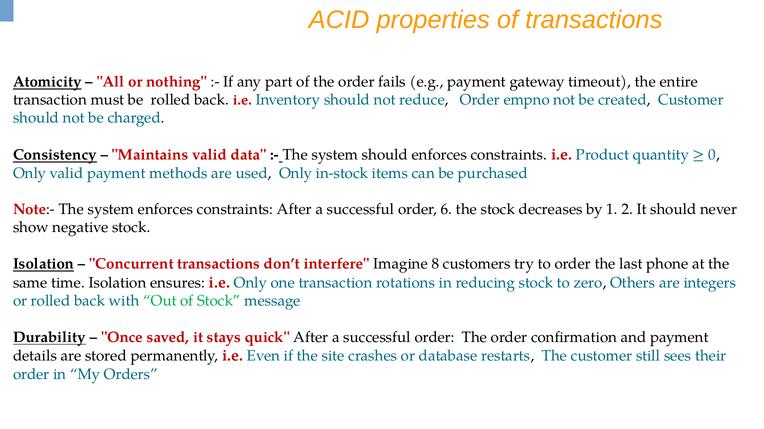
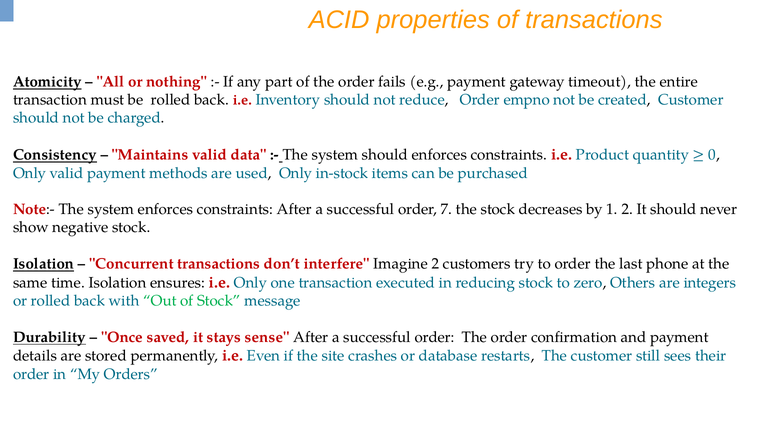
6: 6 -> 7
Imagine 8: 8 -> 2
rotations: rotations -> executed
quick: quick -> sense
